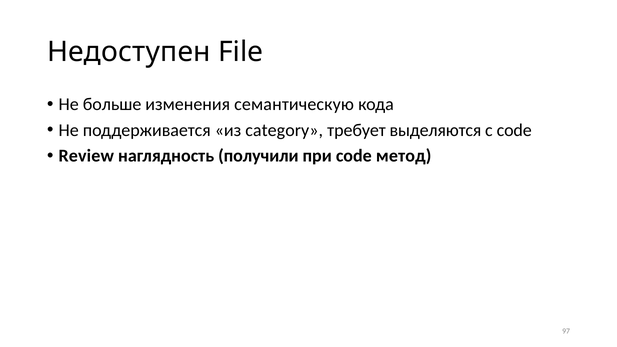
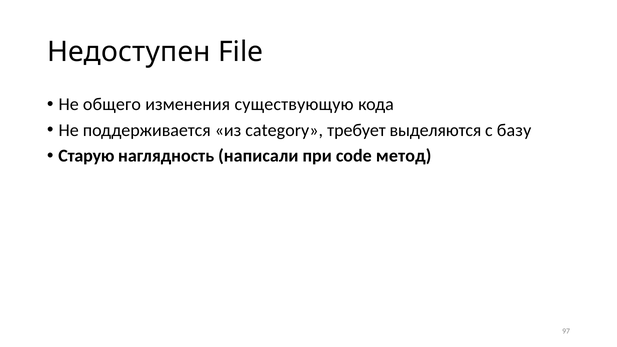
больше: больше -> общего
семантическую: семантическую -> существующую
с code: code -> базу
Review: Review -> Старую
получили: получили -> написали
